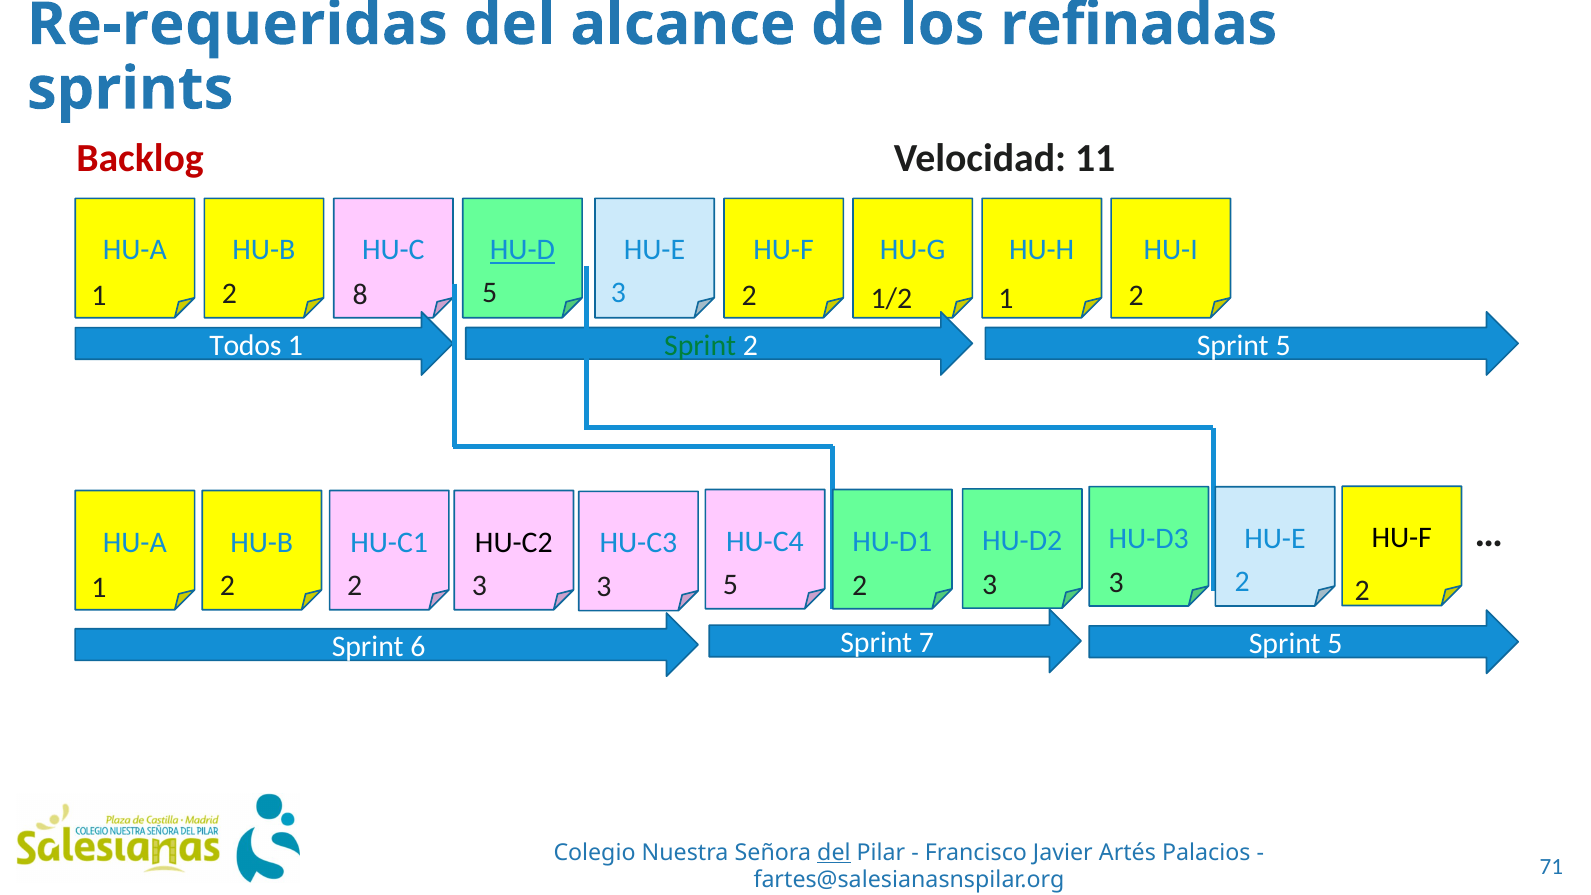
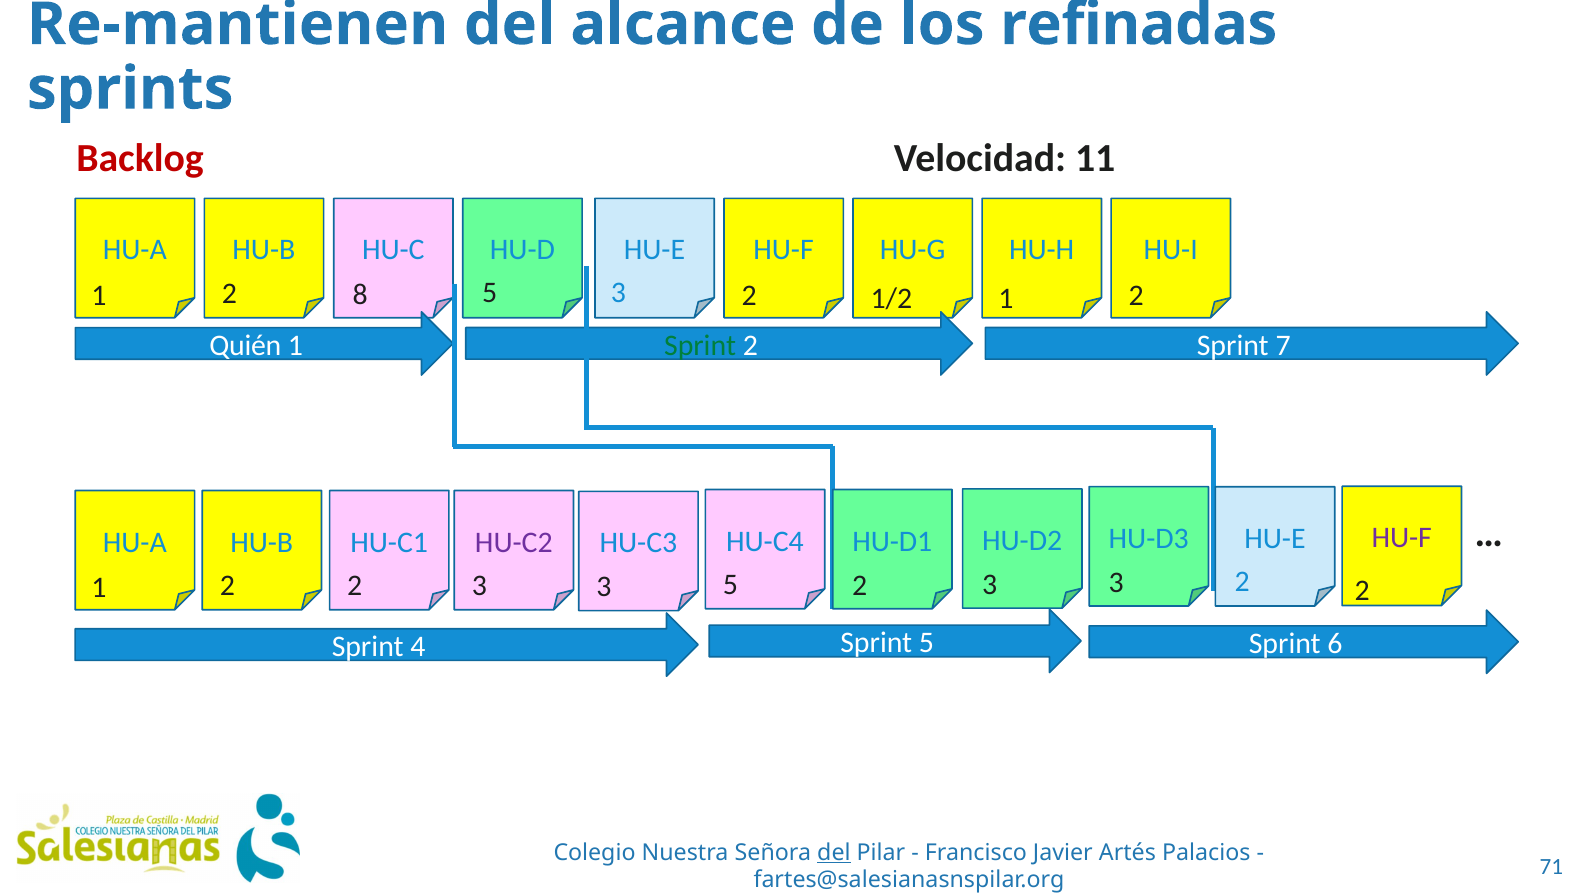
Re-requeridas: Re-requeridas -> Re-mantienen
HU-D underline: present -> none
Todos: Todos -> Quién
2 Sprint 5: 5 -> 7
HU-F at (1402, 538) colour: black -> purple
HU-C2 colour: black -> purple
6: 6 -> 4
Sprint 7: 7 -> 5
5 at (1335, 644): 5 -> 6
